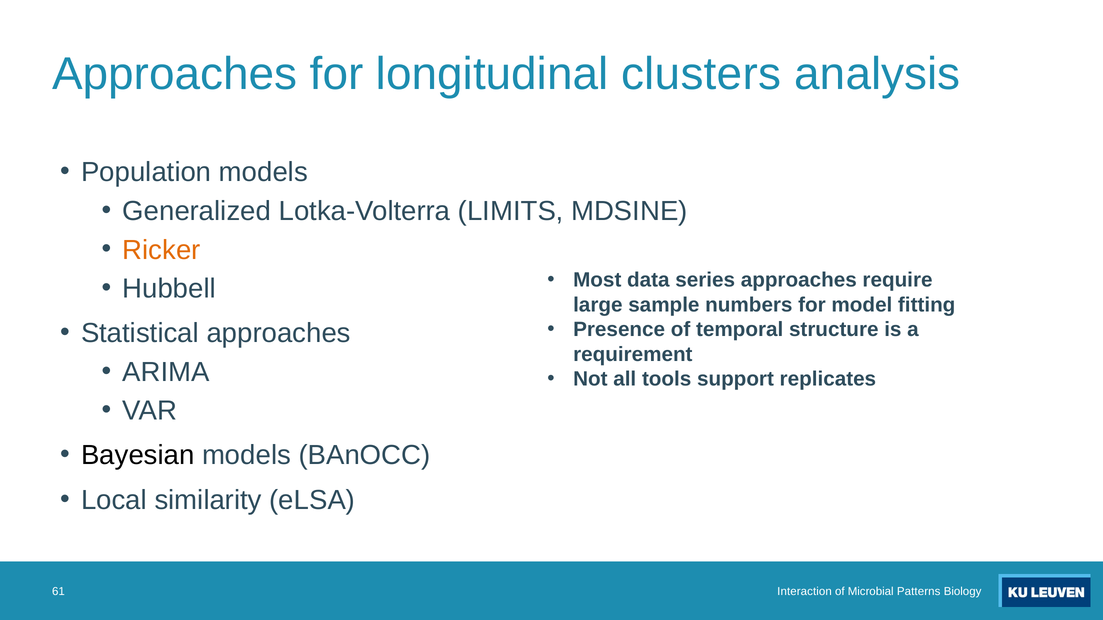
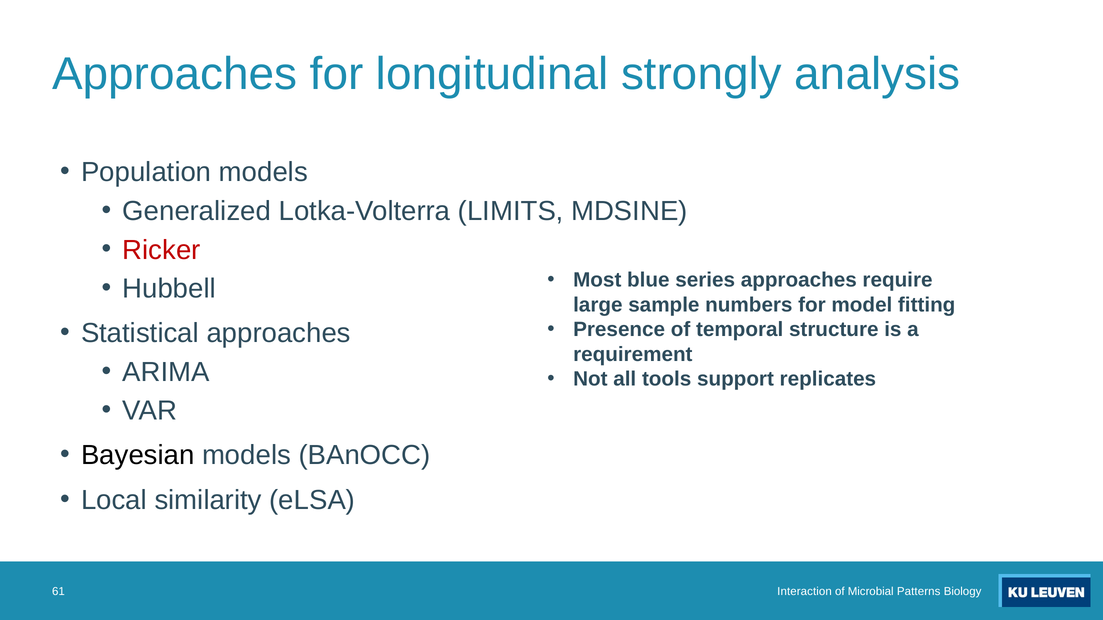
clusters: clusters -> strongly
Ricker colour: orange -> red
data: data -> blue
